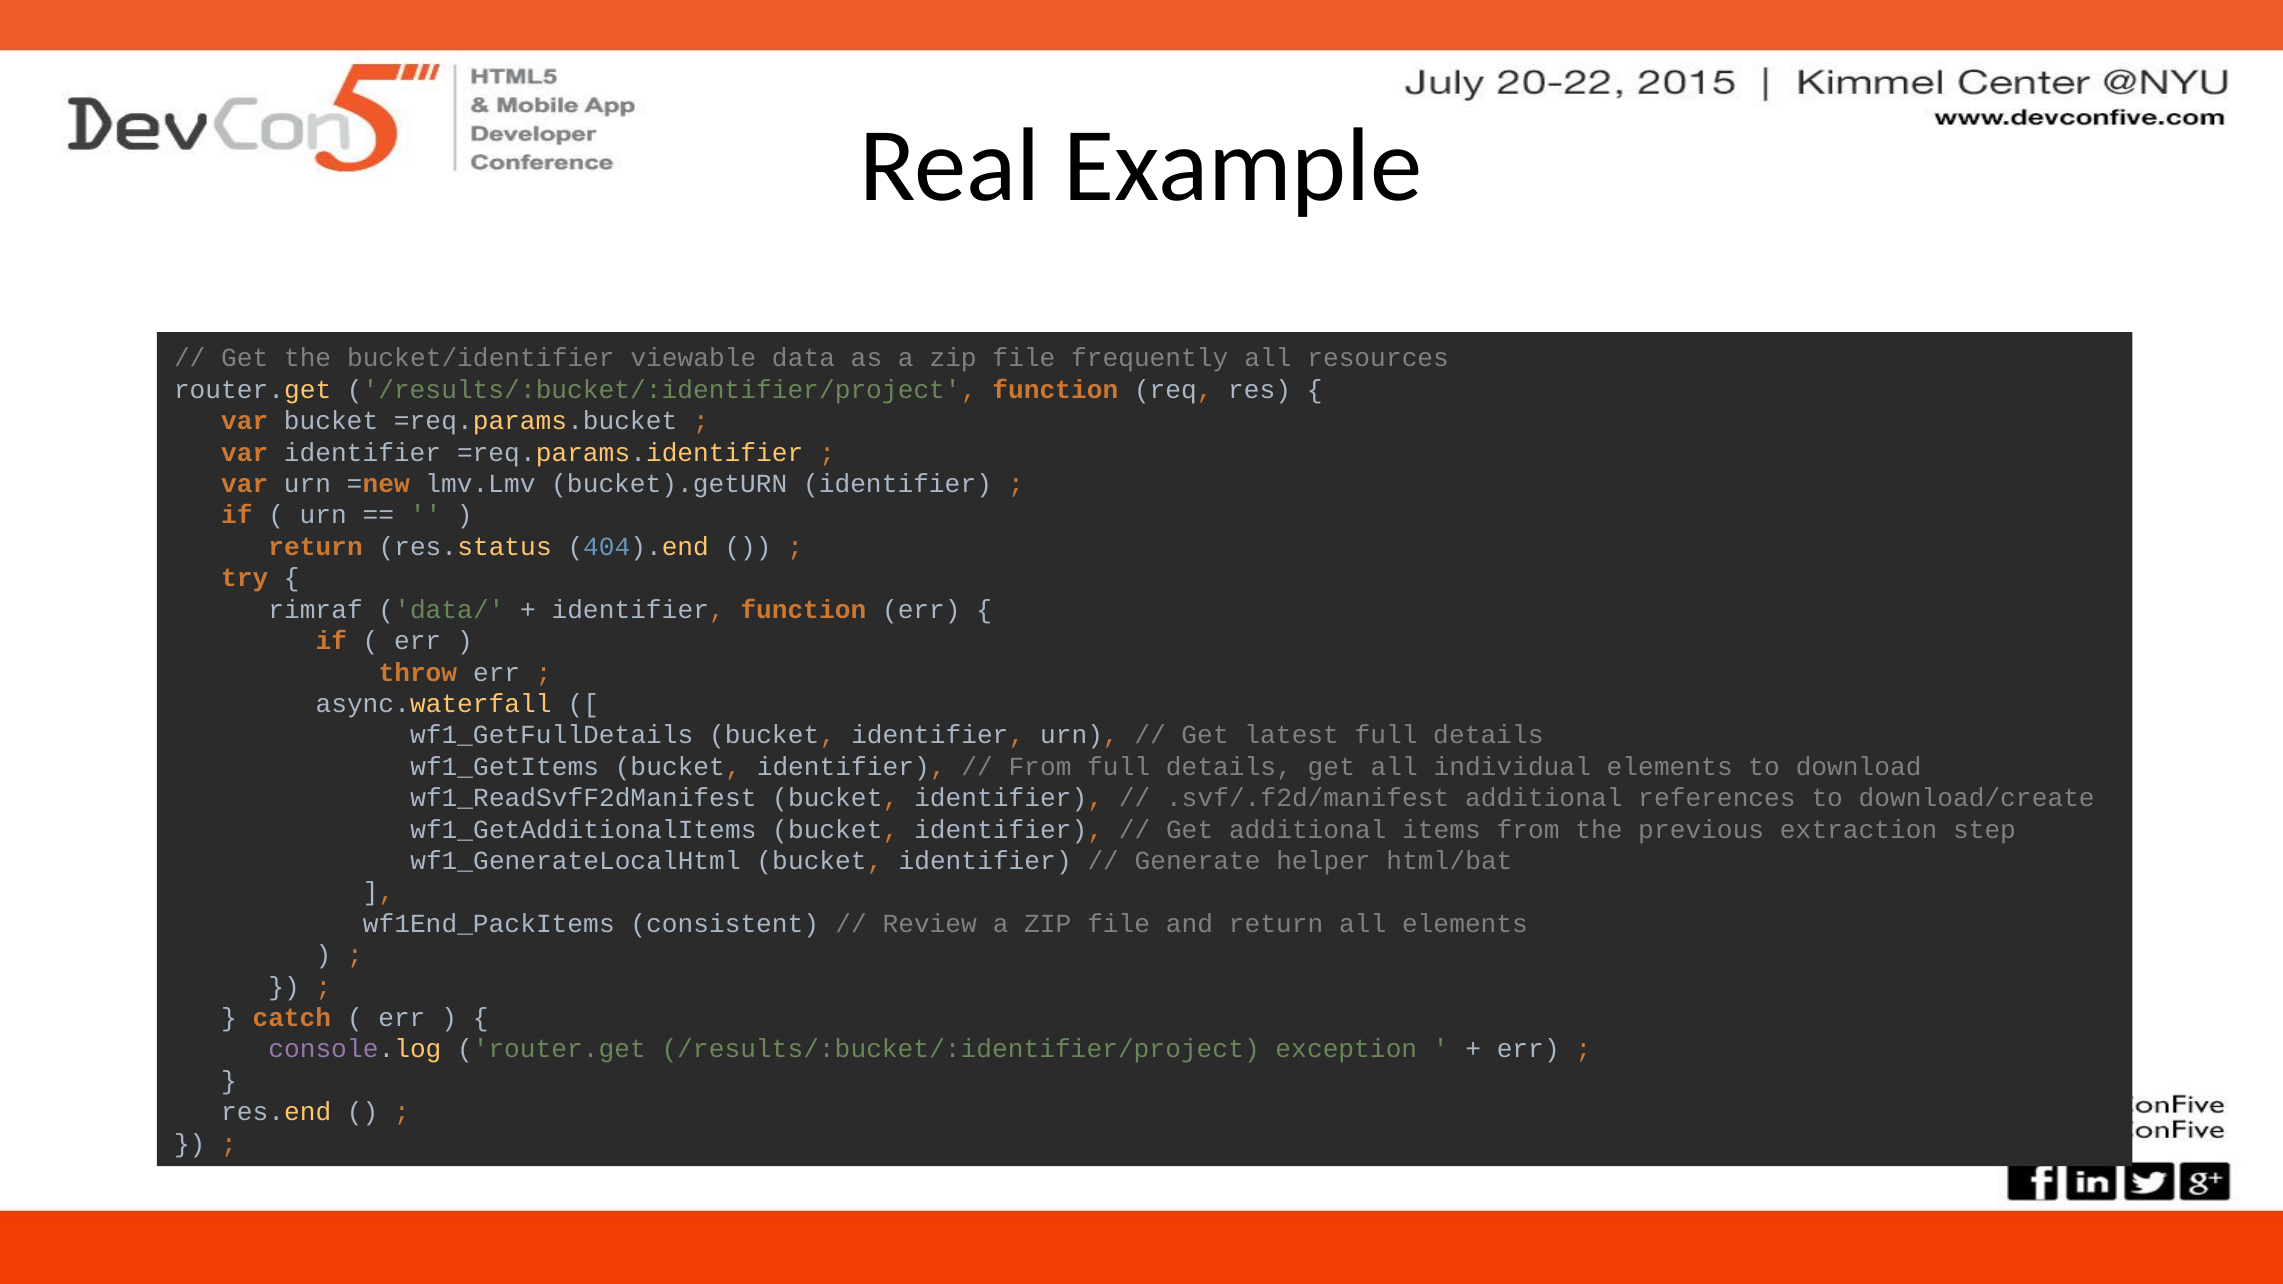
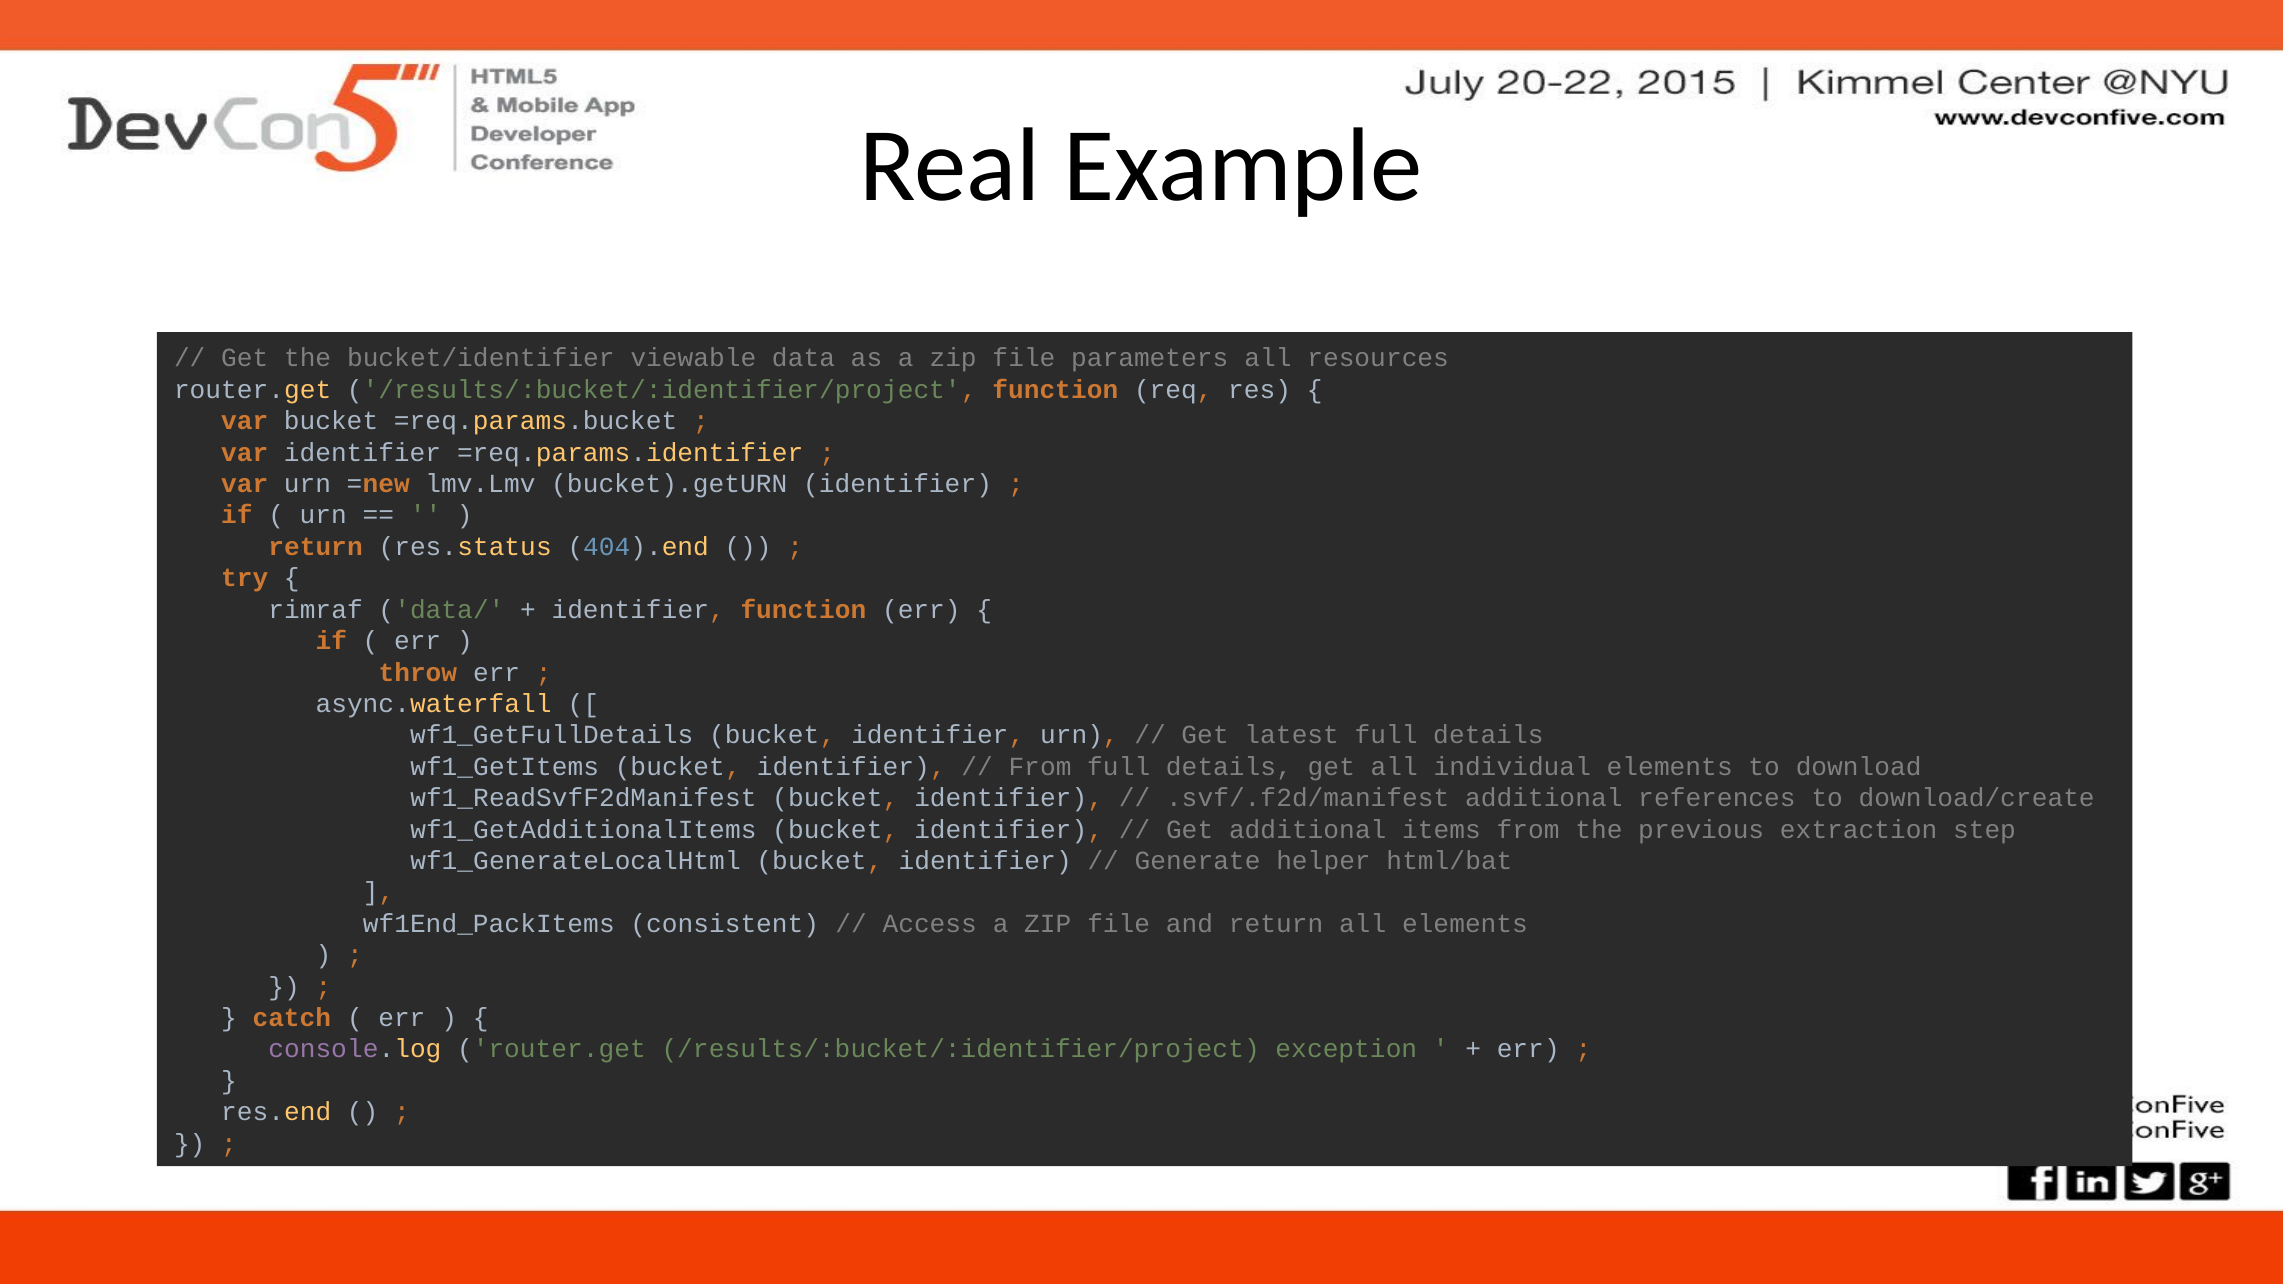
frequently: frequently -> parameters
Review: Review -> Access
